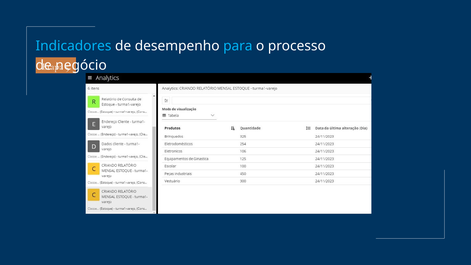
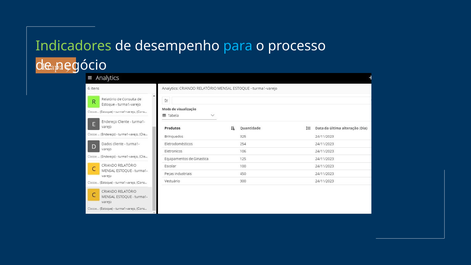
Indicadores colour: light blue -> light green
